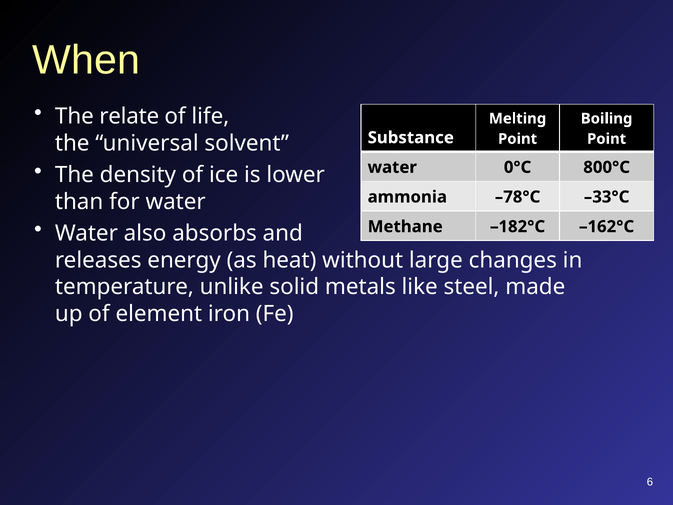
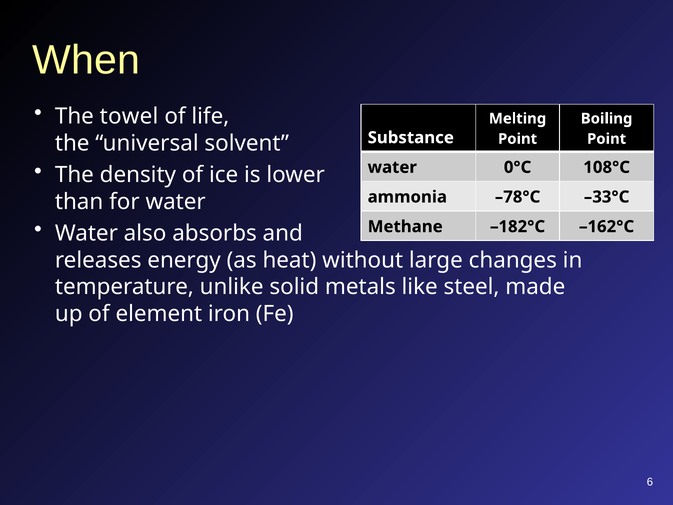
relate: relate -> towel
800°C: 800°C -> 108°C
